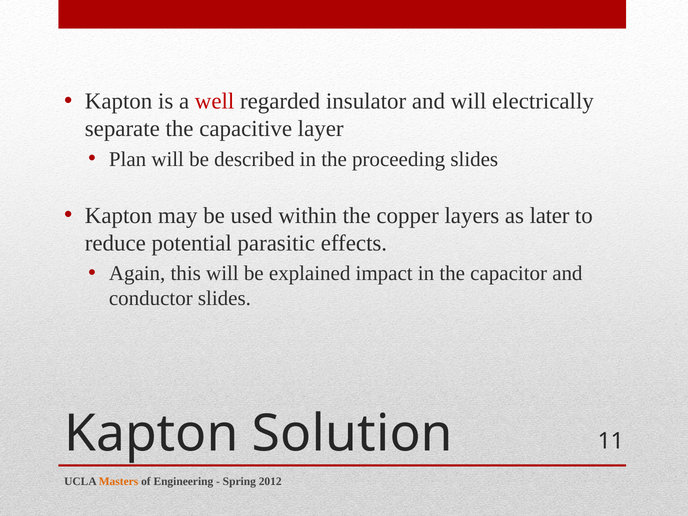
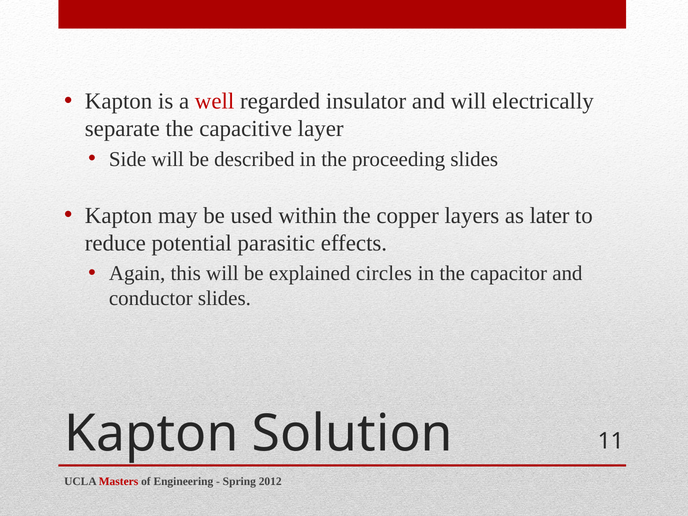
Plan: Plan -> Side
impact: impact -> circles
Masters colour: orange -> red
